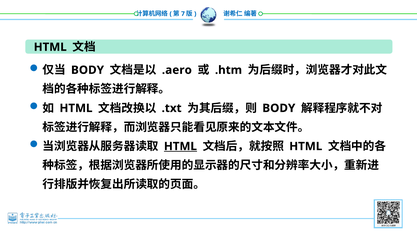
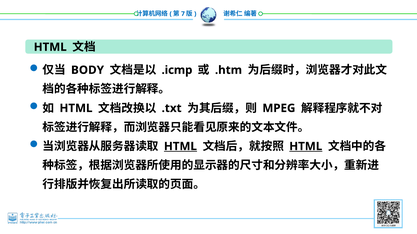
.aero: .aero -> .icmp
BODY at (279, 108): BODY -> MPEG
HTML at (306, 147) underline: none -> present
